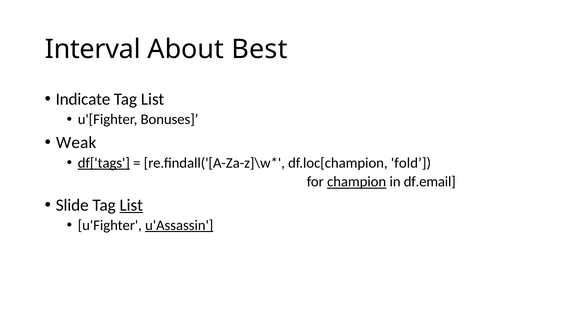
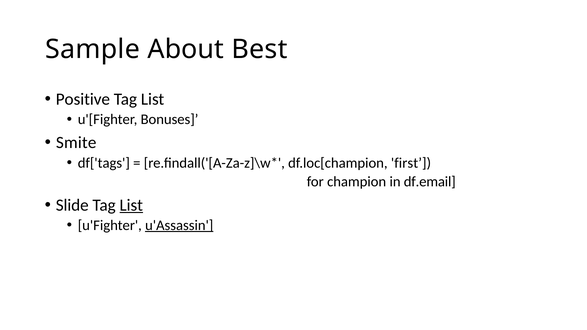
Interval: Interval -> Sample
Indicate: Indicate -> Positive
Weak: Weak -> Smite
df['tags underline: present -> none
fold: fold -> first
champion underline: present -> none
